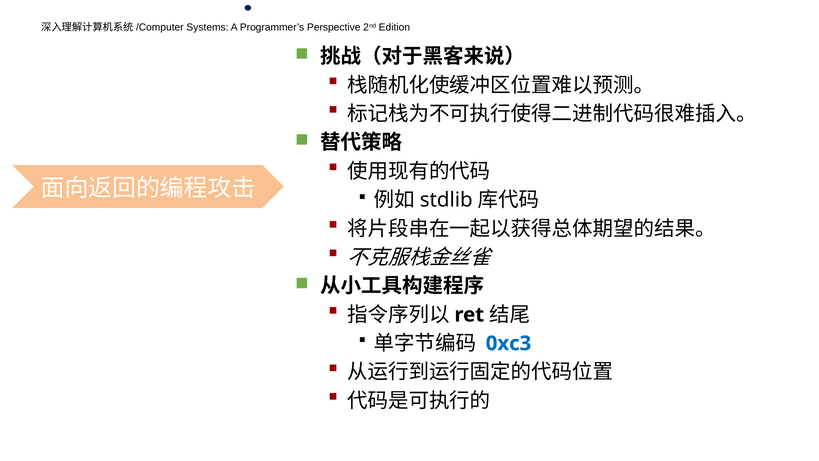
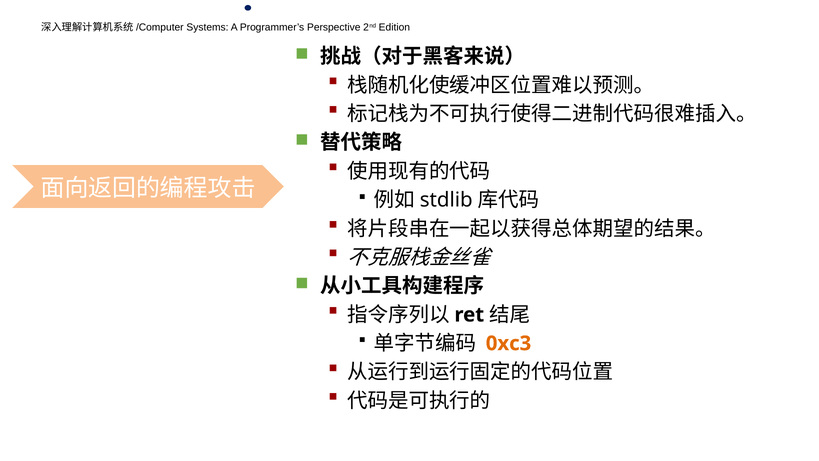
0xc3 colour: blue -> orange
